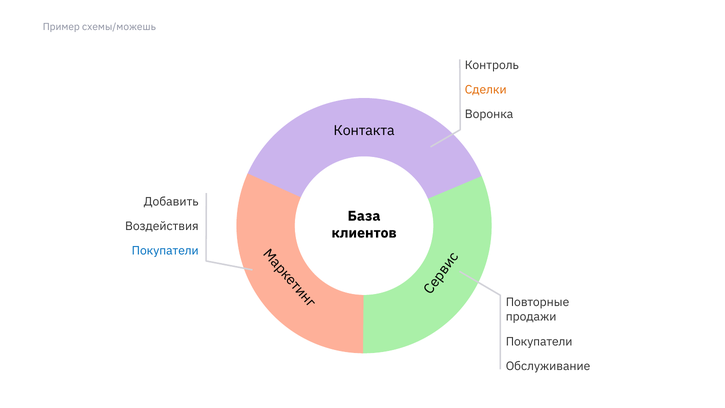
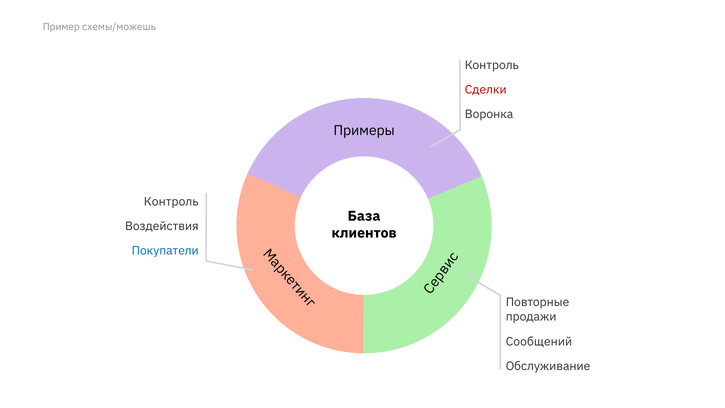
Сделки colour: orange -> red
Контакта: Контакта -> Примеры
Добавить at (171, 201): Добавить -> Контроль
Покупатели at (539, 341): Покупатели -> Сообщений
